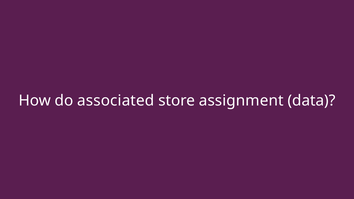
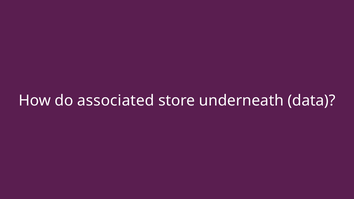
assignment: assignment -> underneath
